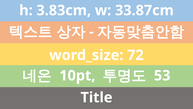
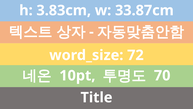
53: 53 -> 70
